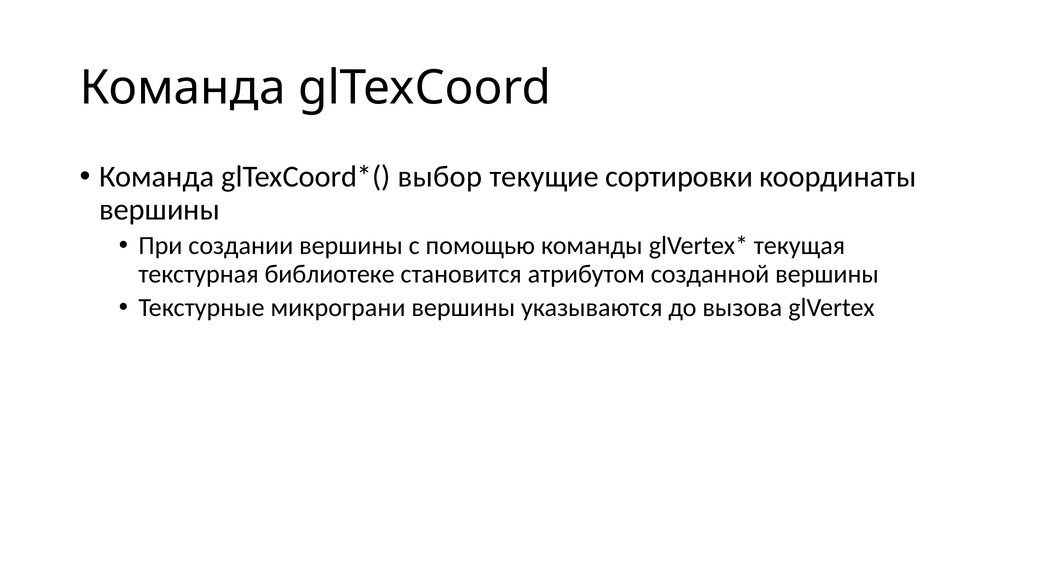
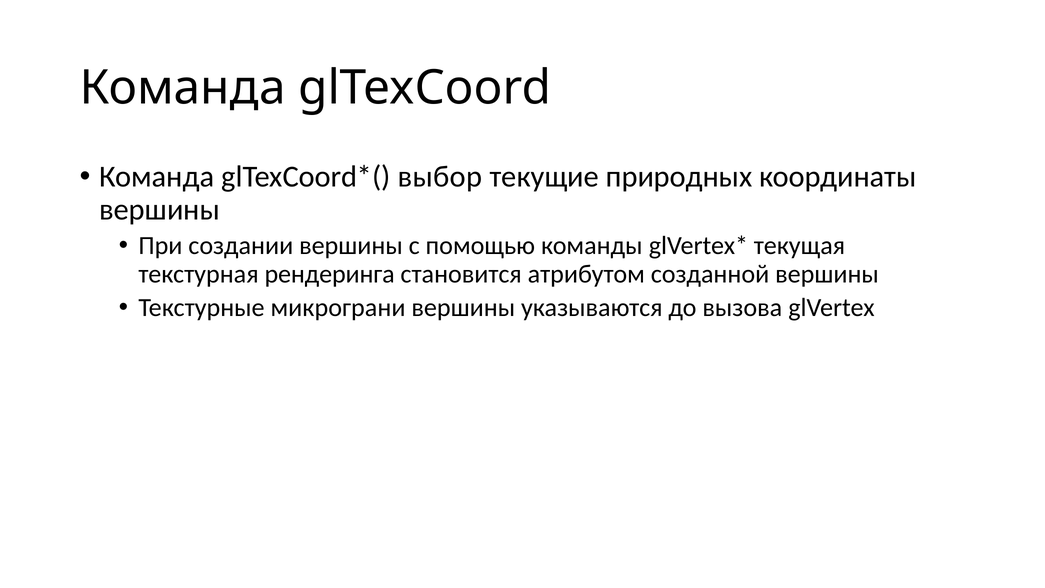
сортировки: сортировки -> природных
библиотеке: библиотеке -> рендеринга
